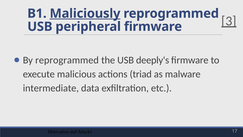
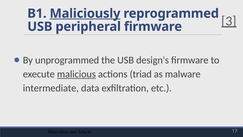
By reprogrammed: reprogrammed -> unprogrammed
deeply's: deeply's -> design's
malicious underline: none -> present
